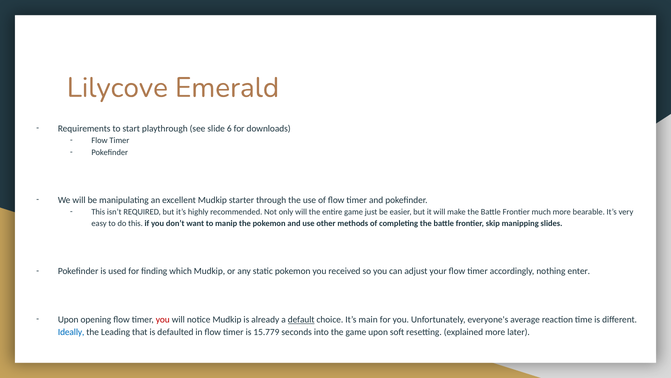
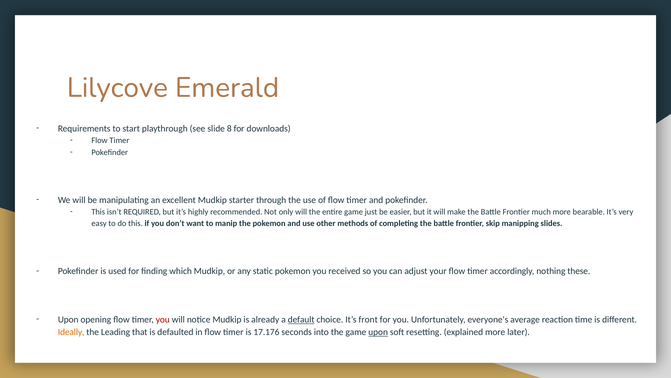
6: 6 -> 8
enter: enter -> these
main: main -> front
Ideally colour: blue -> orange
15.779: 15.779 -> 17.176
upon at (378, 332) underline: none -> present
